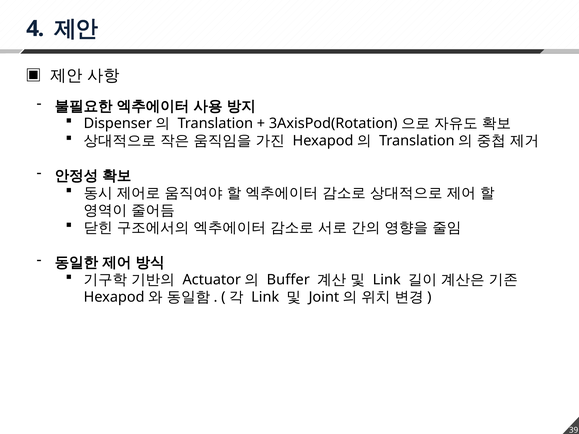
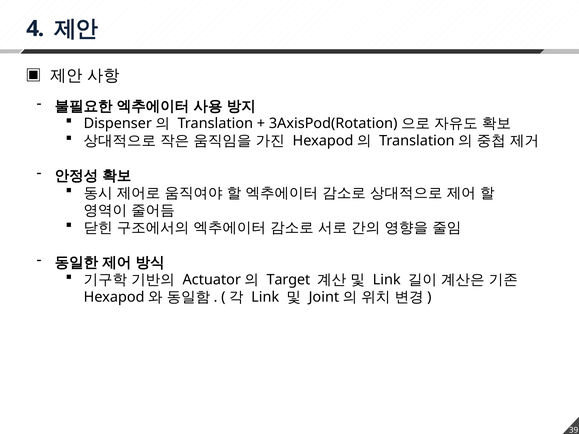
Buffer: Buffer -> Target
